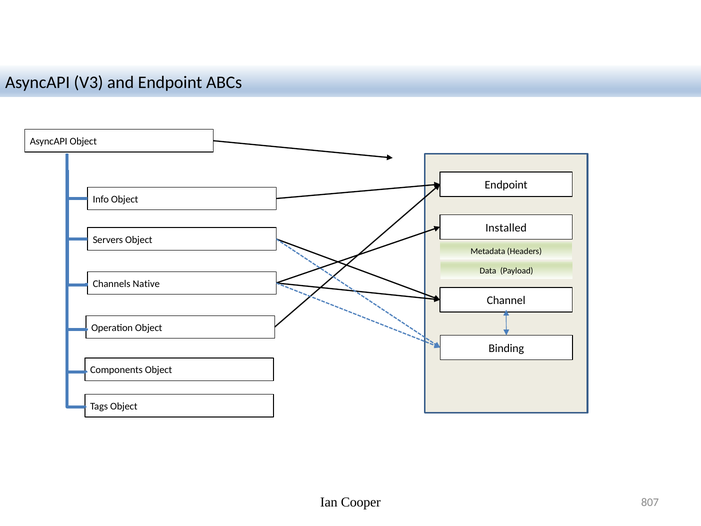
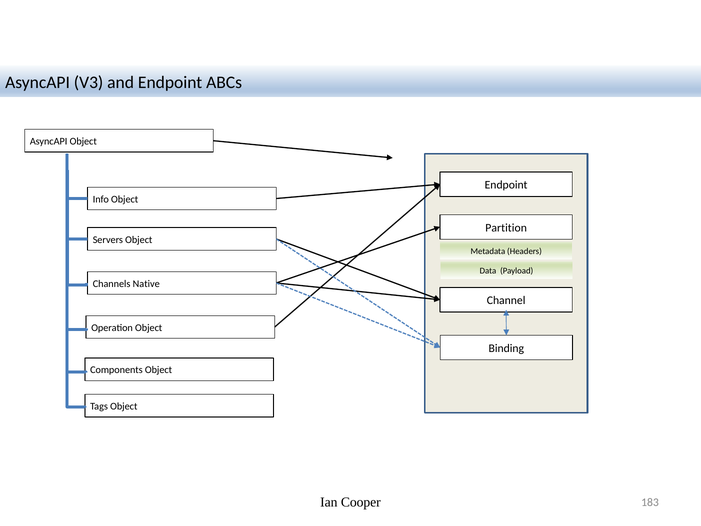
Installed: Installed -> Partition
807: 807 -> 183
